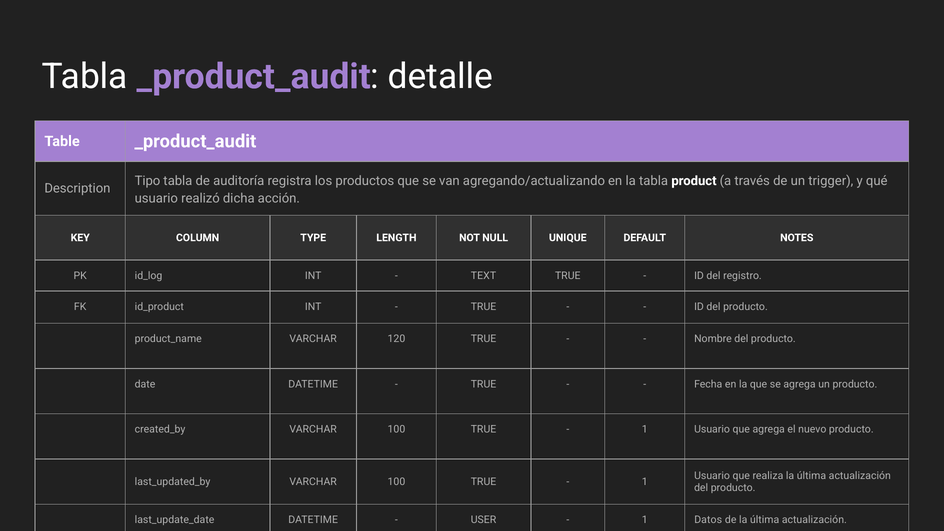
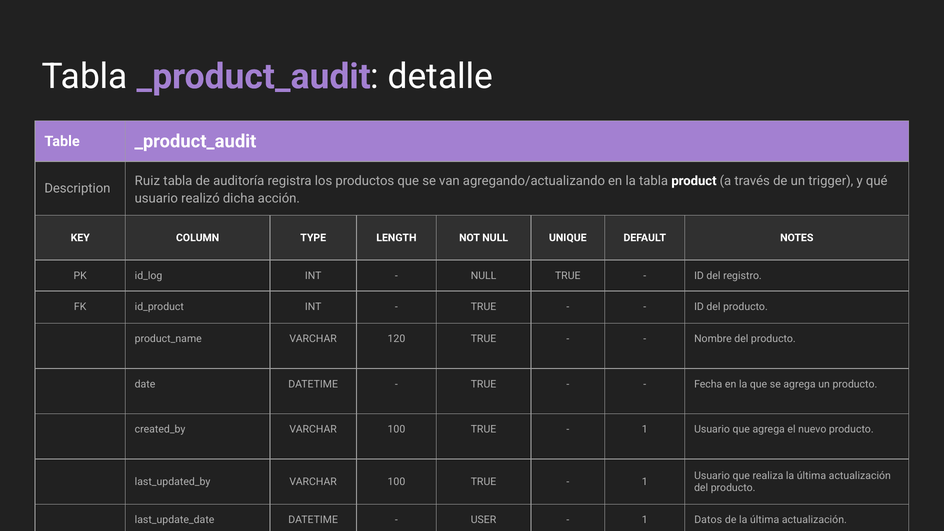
Tipo: Tipo -> Ruiz
TEXT at (483, 276): TEXT -> NULL
